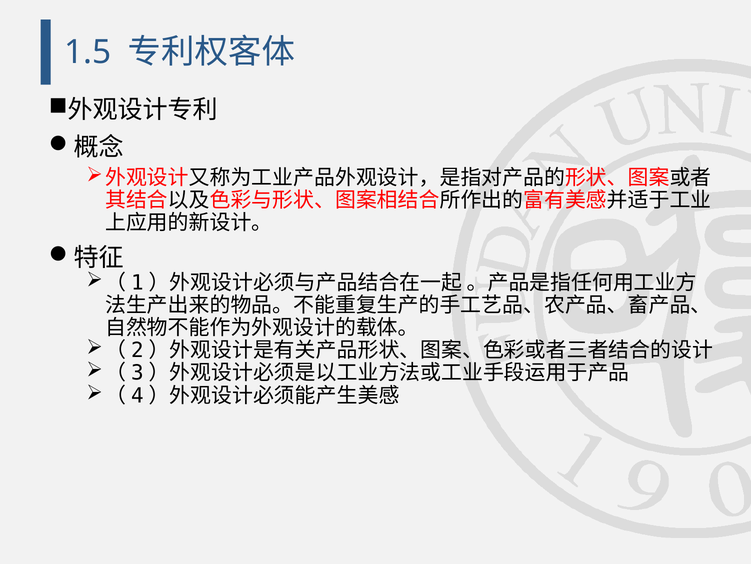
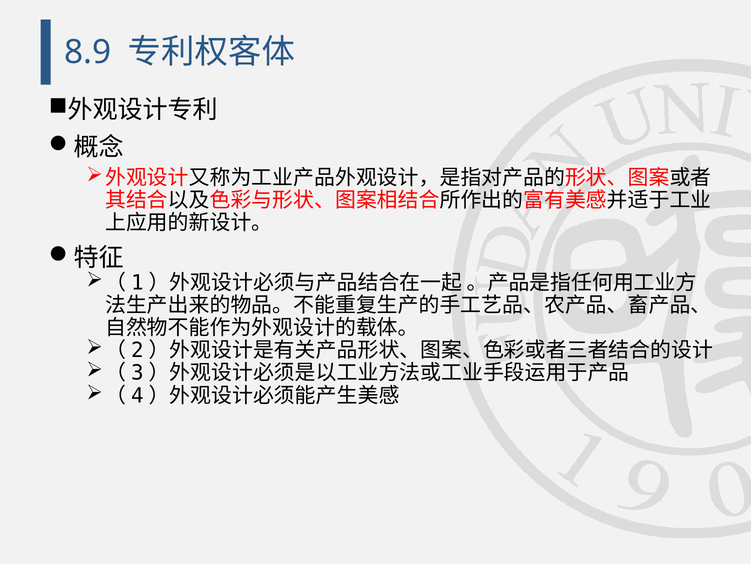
1.5: 1.5 -> 8.9
